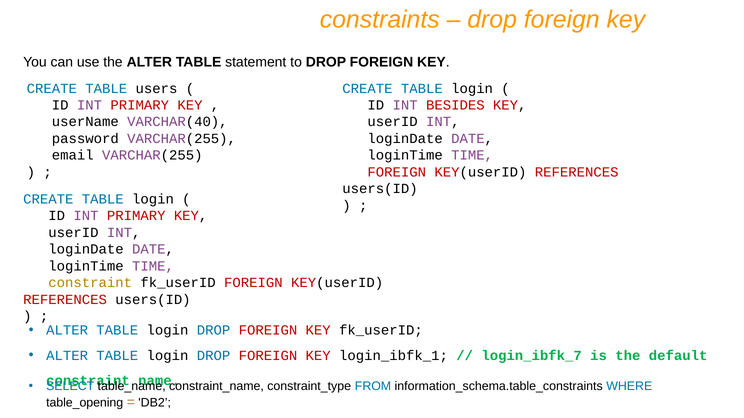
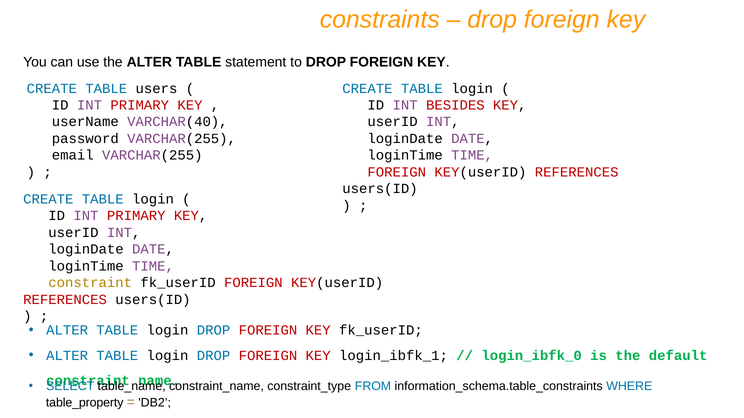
login_ibfk_7: login_ibfk_7 -> login_ibfk_0
table_opening: table_opening -> table_property
